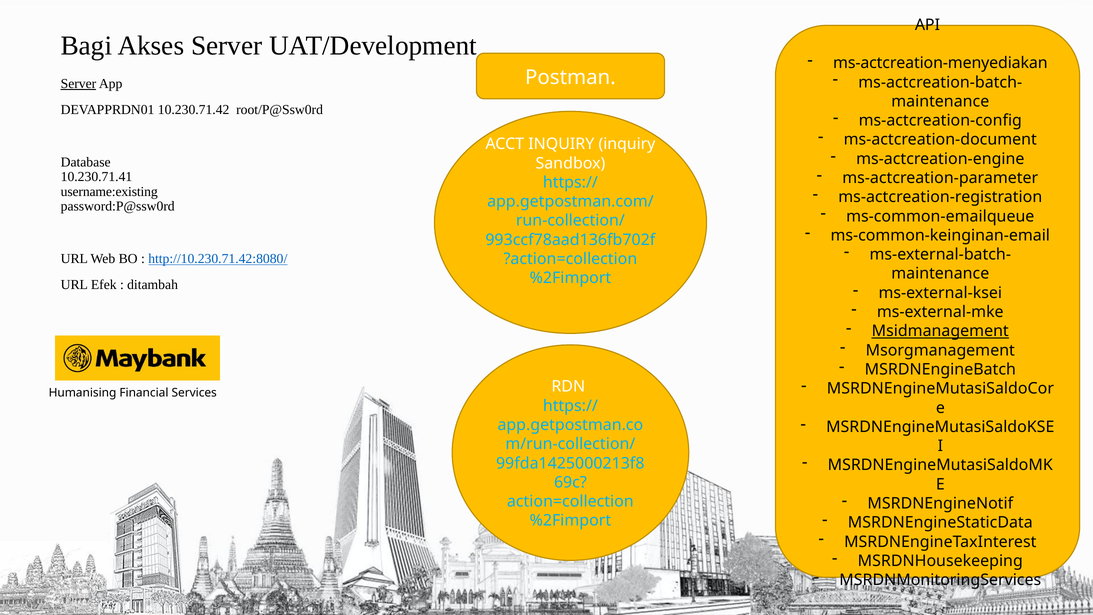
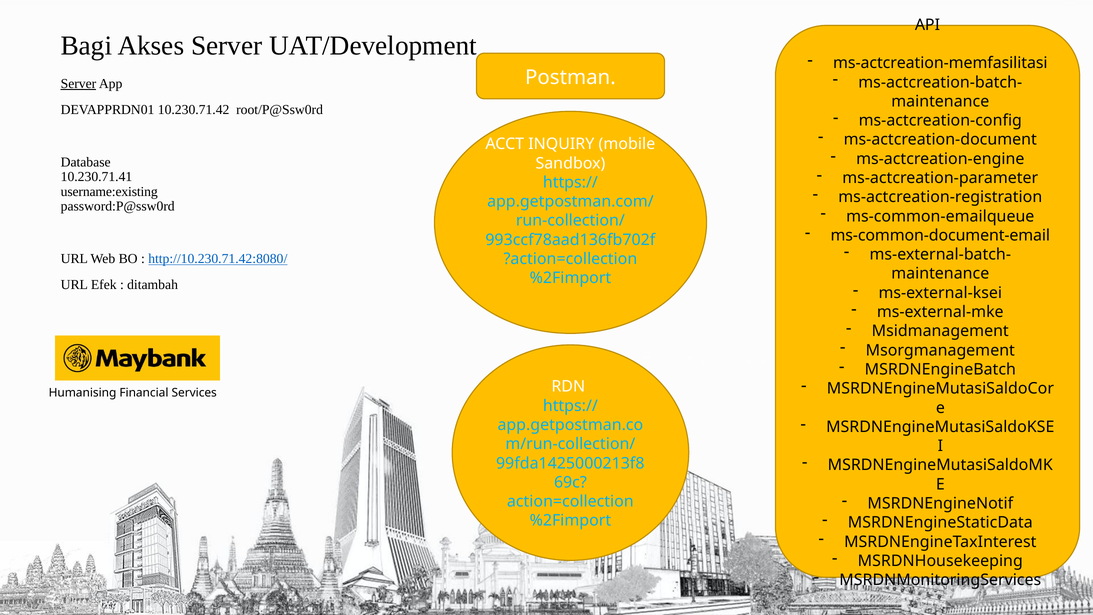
ms-actcreation-menyediakan: ms-actcreation-menyediakan -> ms-actcreation-memfasilitasi
INQUIRY inquiry: inquiry -> mobile
ms-common-keinginan-email: ms-common-keinginan-email -> ms-common-document-email
Msidmanagement underline: present -> none
